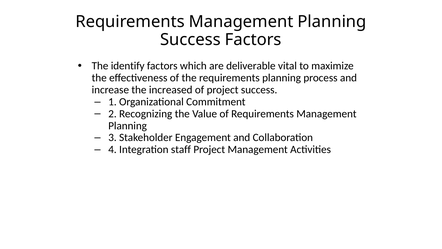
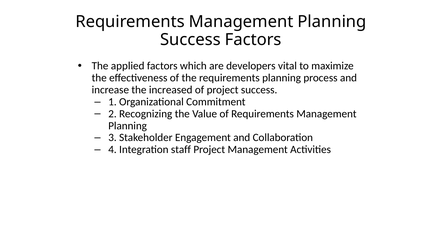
identify: identify -> applied
deliverable: deliverable -> developers
